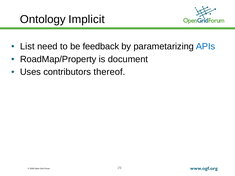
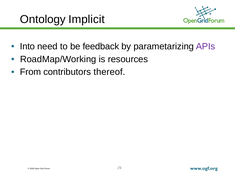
List: List -> Into
APIs colour: blue -> purple
RoadMap/Property: RoadMap/Property -> RoadMap/Working
document: document -> resources
Uses: Uses -> From
